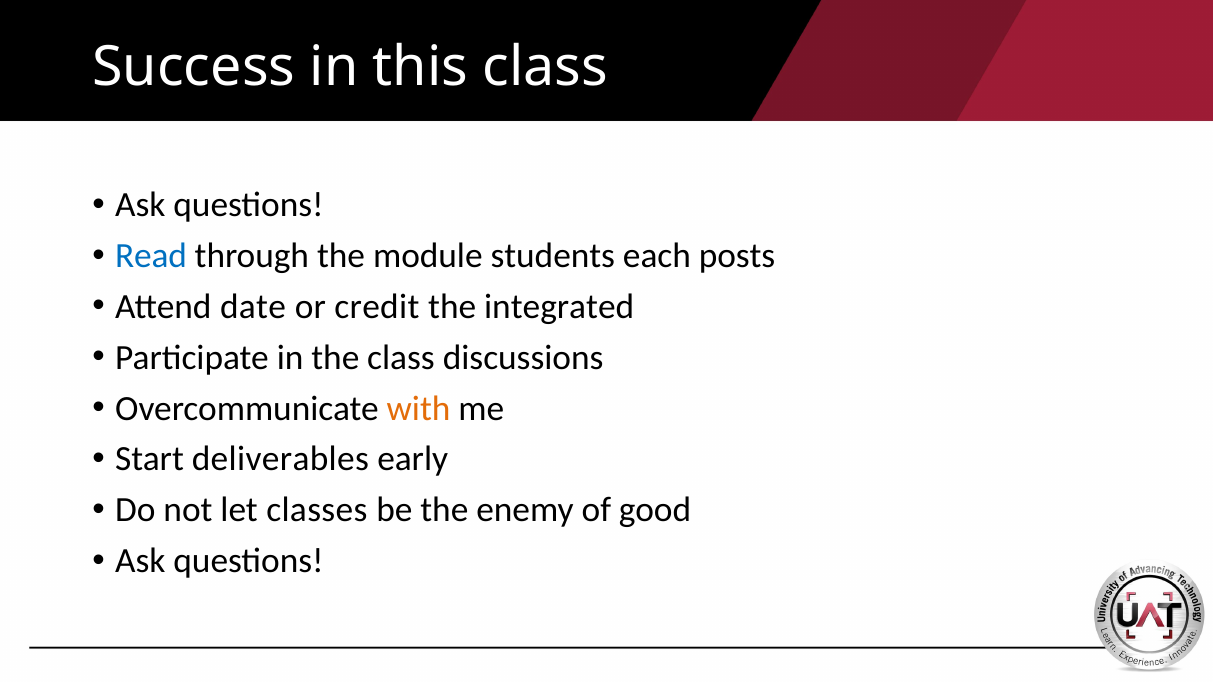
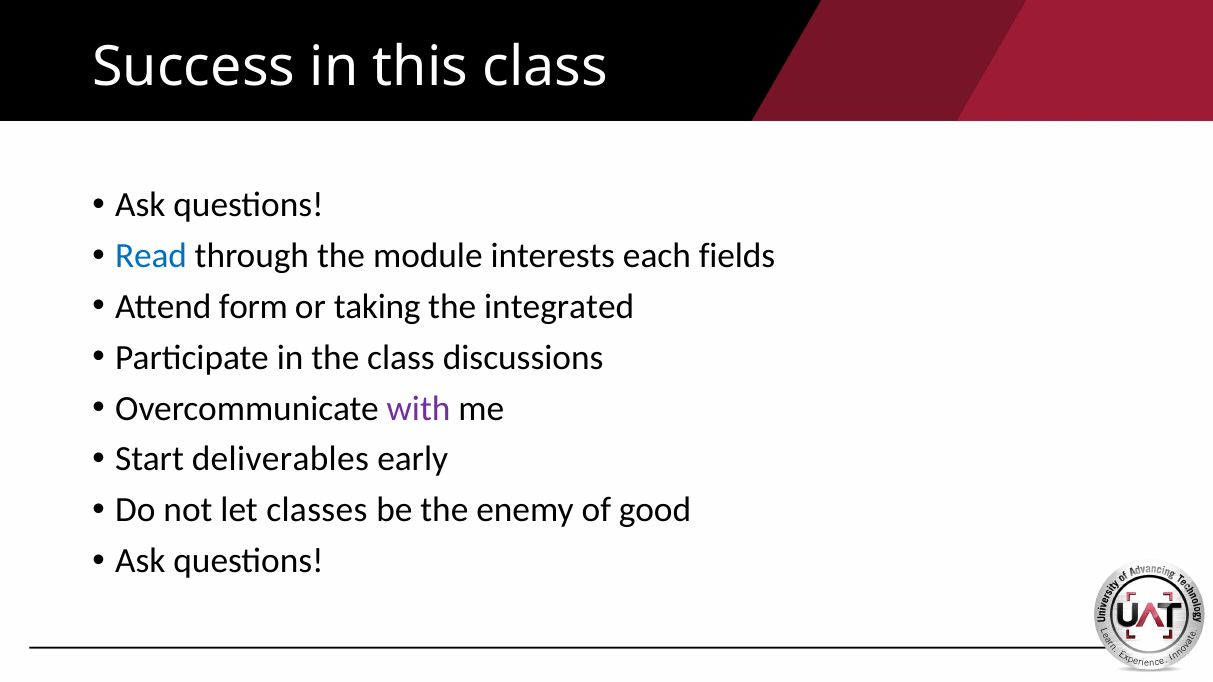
students: students -> interests
posts: posts -> fields
date: date -> form
credit: credit -> taking
with colour: orange -> purple
